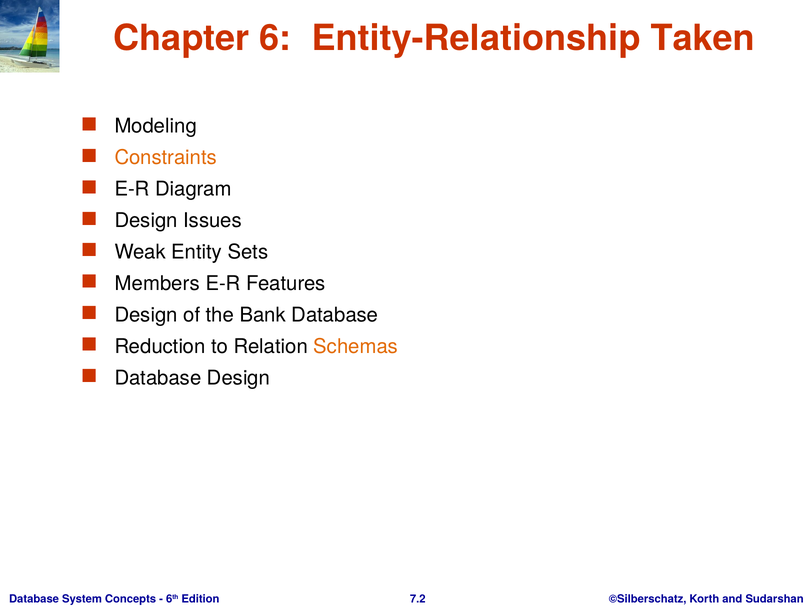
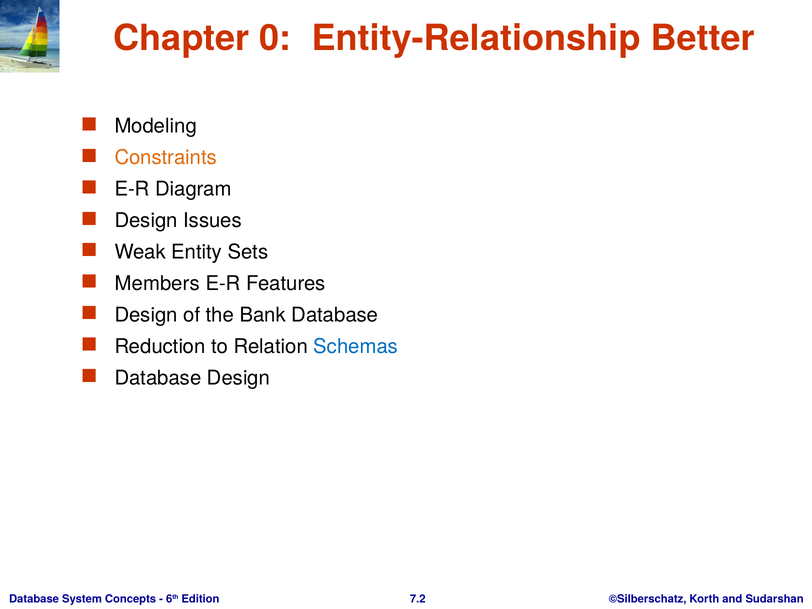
6: 6 -> 0
Taken: Taken -> Better
Schemas colour: orange -> blue
